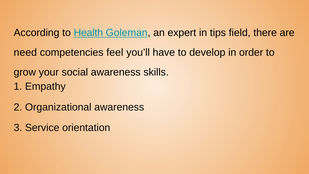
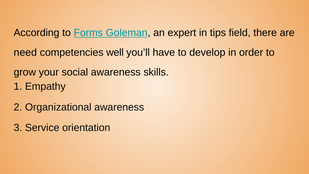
Health: Health -> Forms
feel: feel -> well
